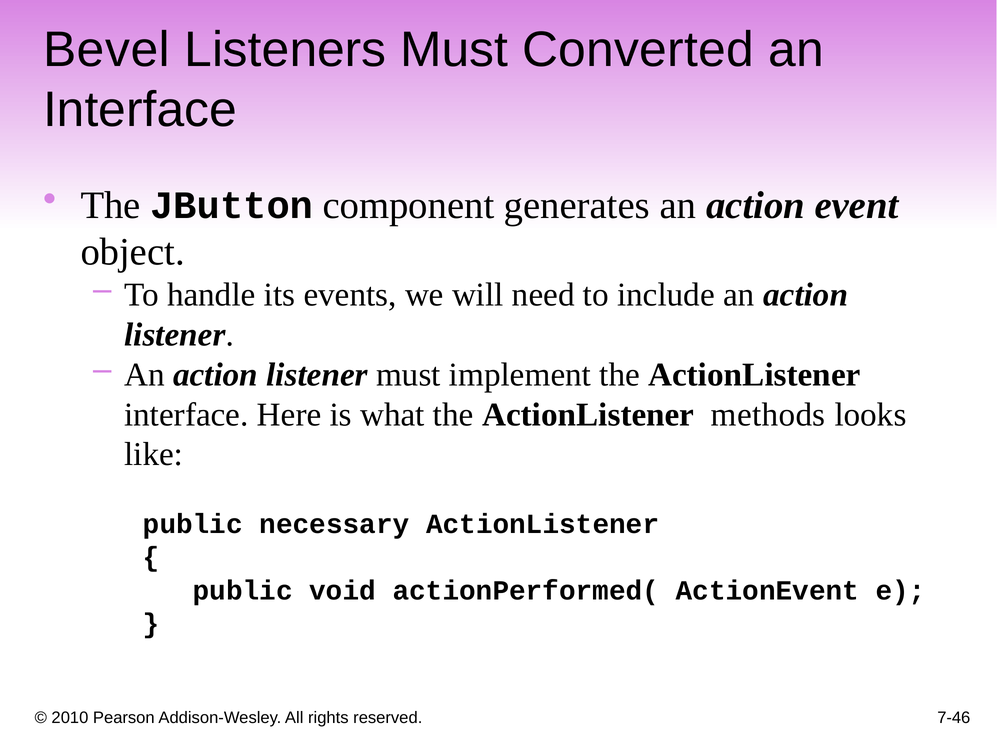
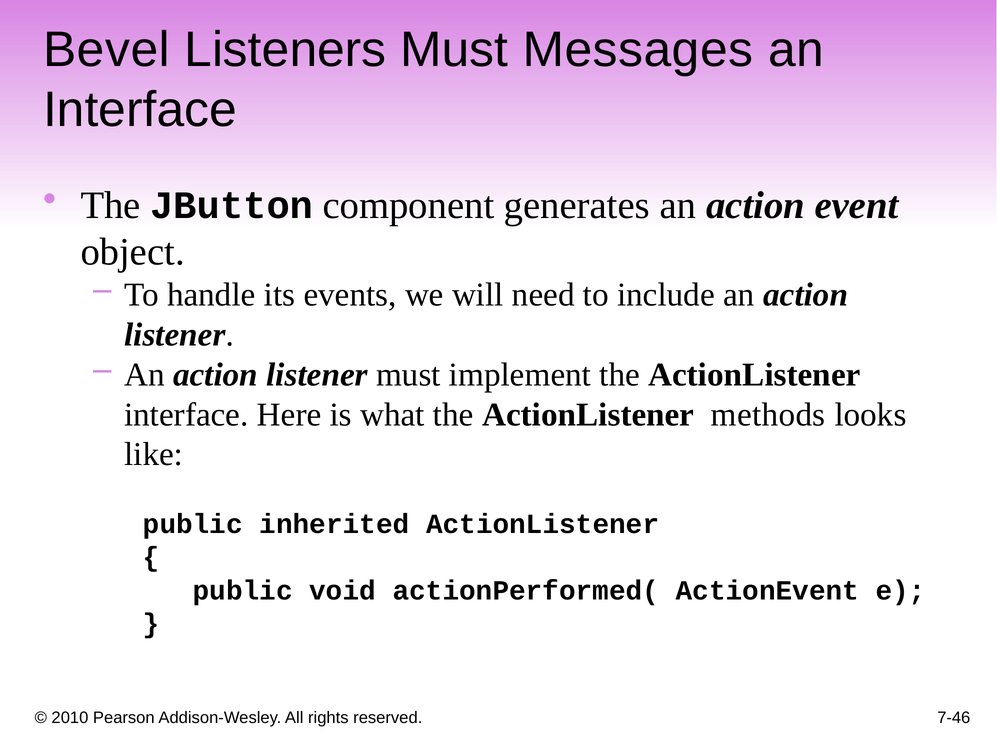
Converted: Converted -> Messages
necessary: necessary -> inherited
